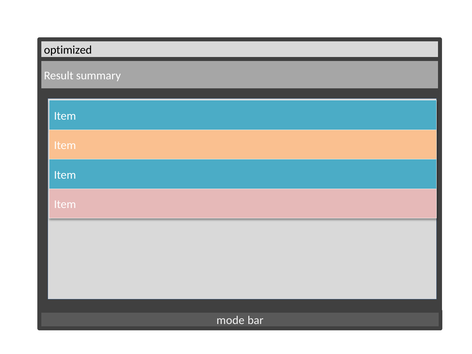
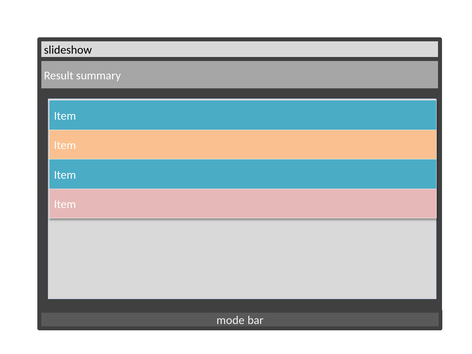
optimized: optimized -> slideshow
